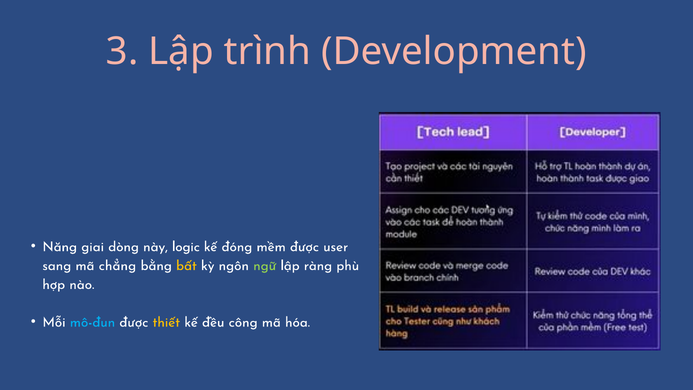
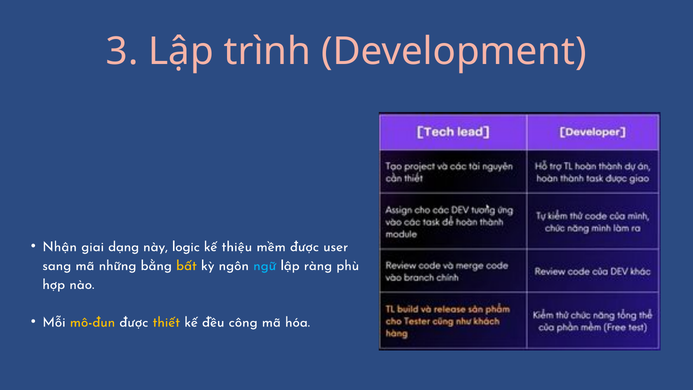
Năng: Năng -> Nhận
dòng: dòng -> dạng
đóng: đóng -> thiệu
chẳng: chẳng -> những
ngữ colour: light green -> light blue
mô-đun colour: light blue -> yellow
